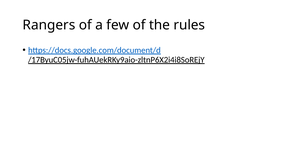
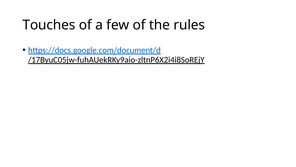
Rangers: Rangers -> Touches
